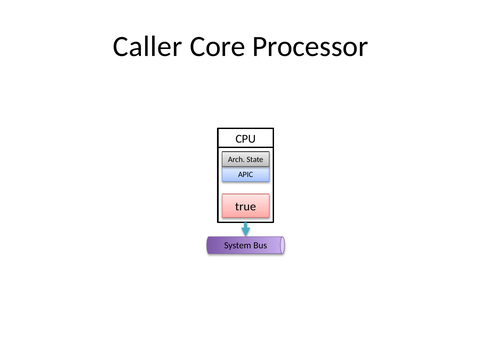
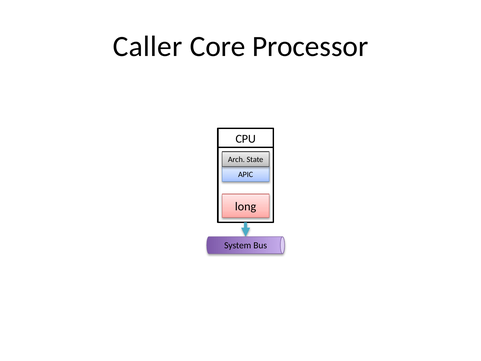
true: true -> long
